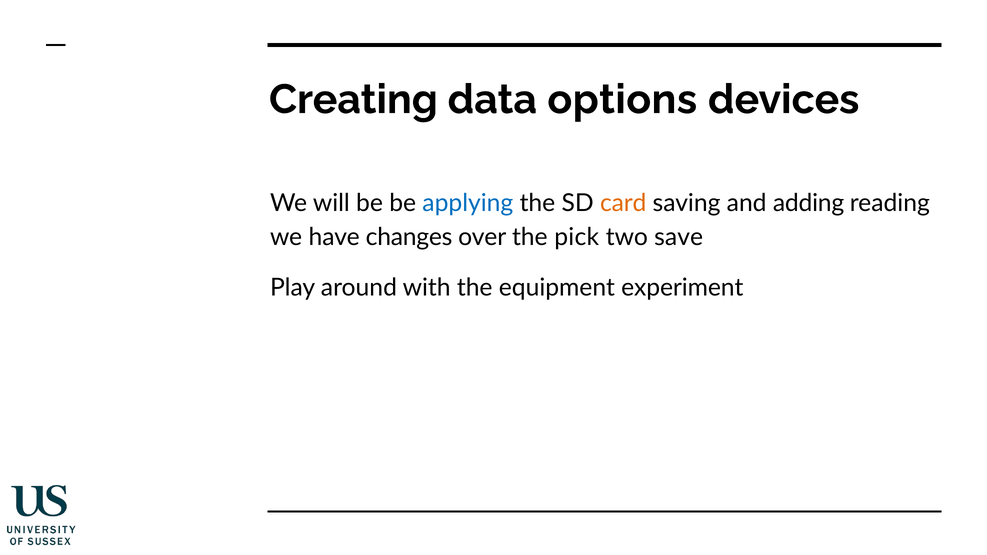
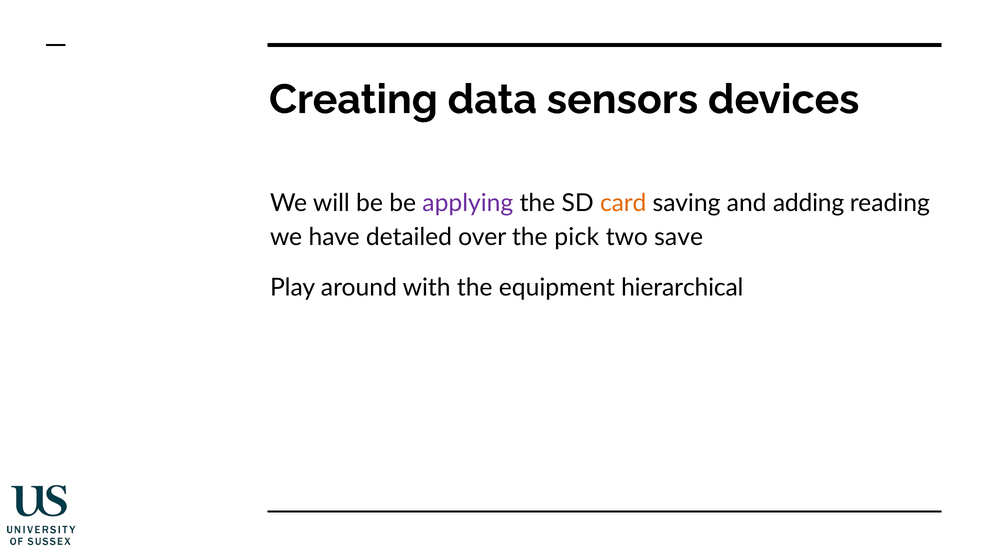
options: options -> sensors
applying colour: blue -> purple
changes: changes -> detailed
experiment: experiment -> hierarchical
